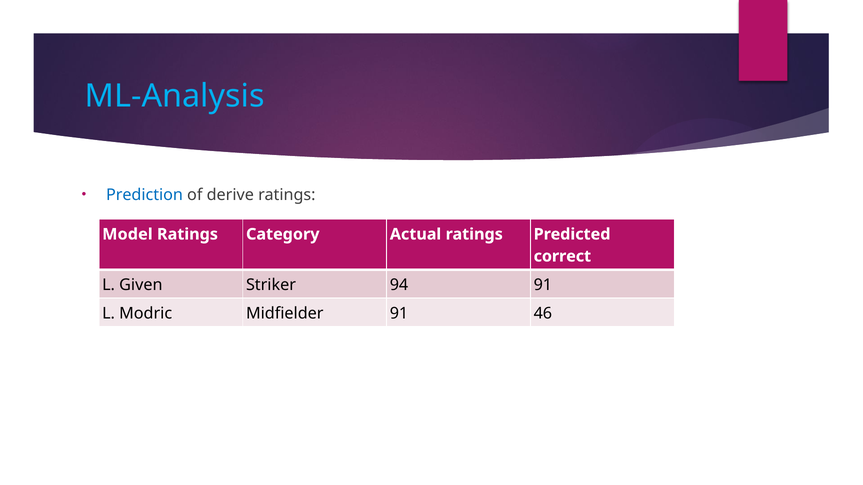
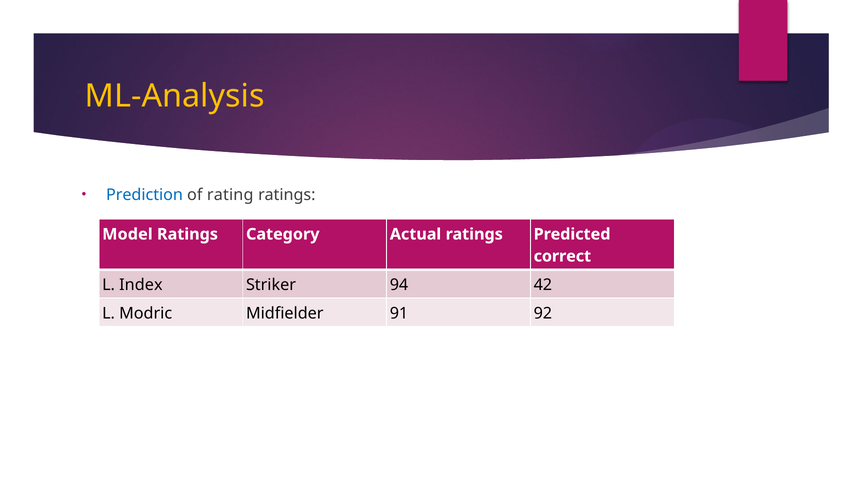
ML-Analysis colour: light blue -> yellow
derive: derive -> rating
Given: Given -> Index
94 91: 91 -> 42
46: 46 -> 92
